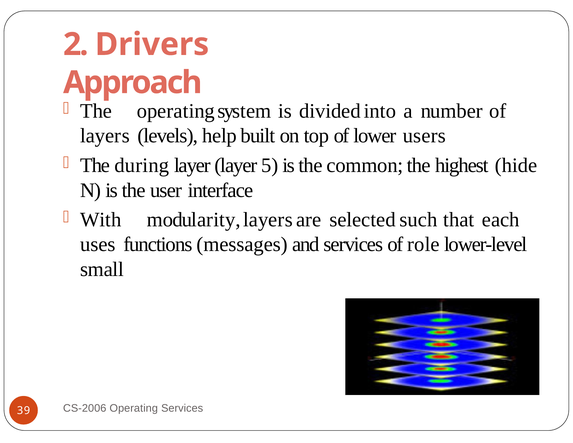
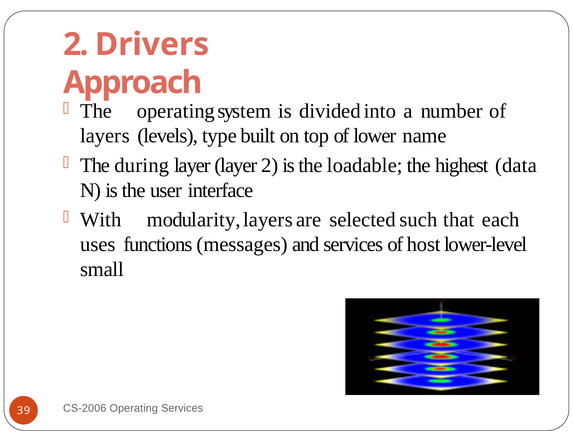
help: help -> type
users: users -> name
layer 5: 5 -> 2
common: common -> loadable
hide: hide -> data
role: role -> host
